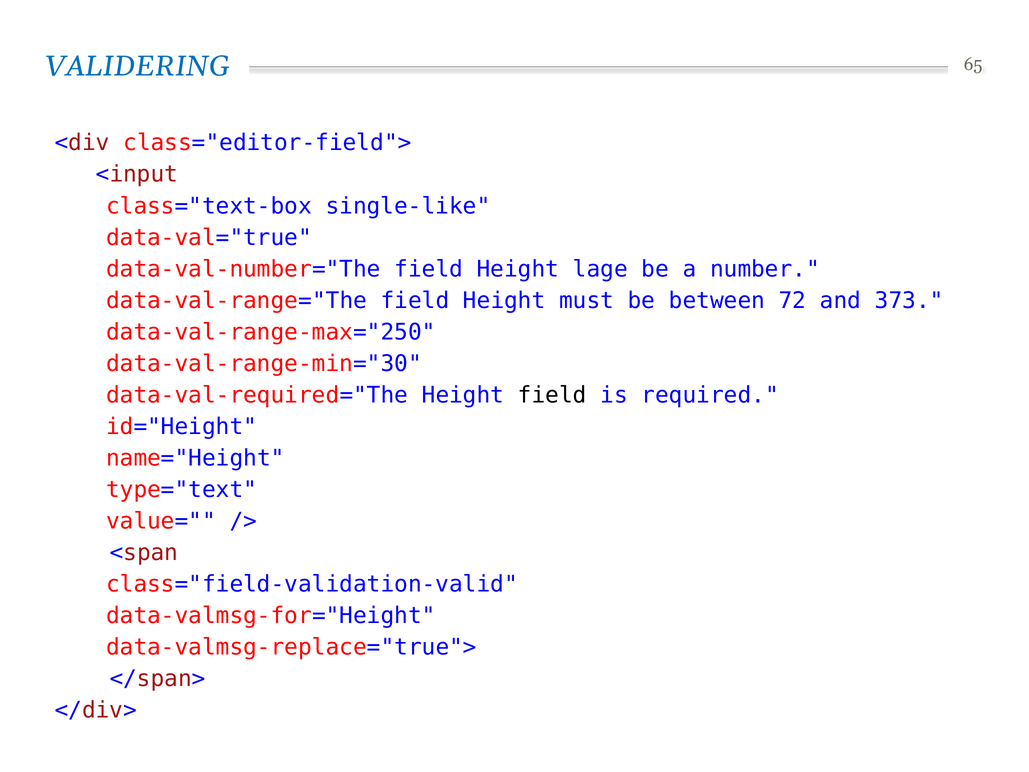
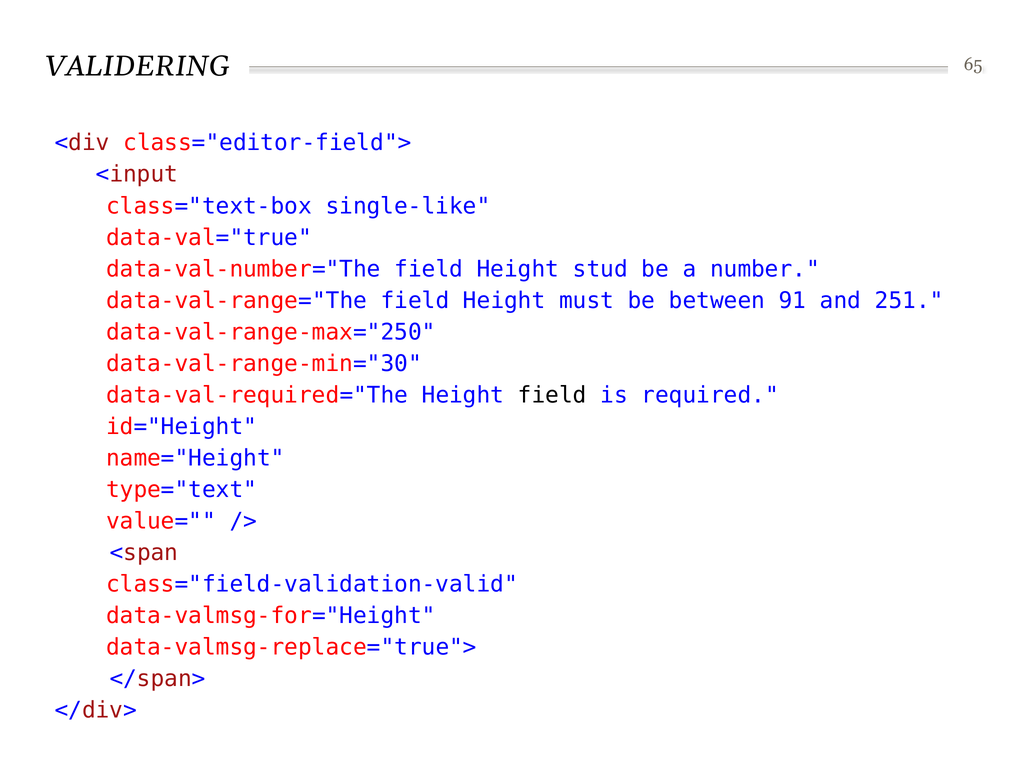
VALIDERING colour: blue -> black
lage: lage -> stud
72: 72 -> 91
373: 373 -> 251
